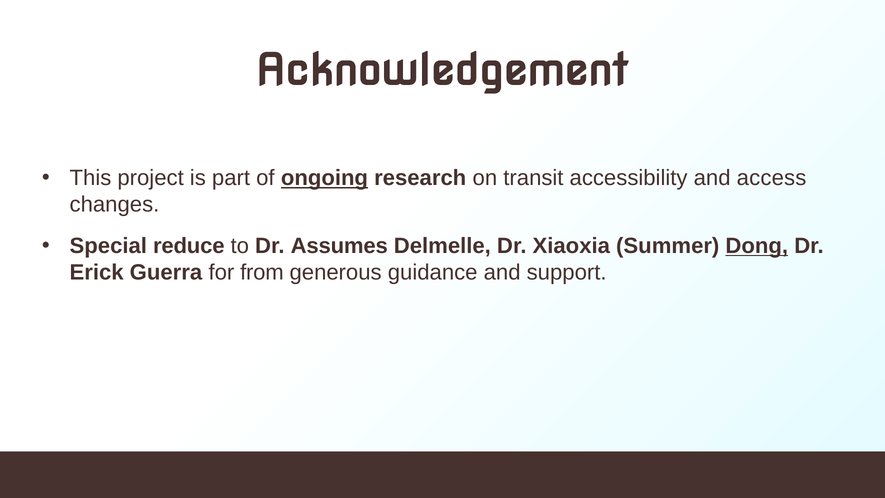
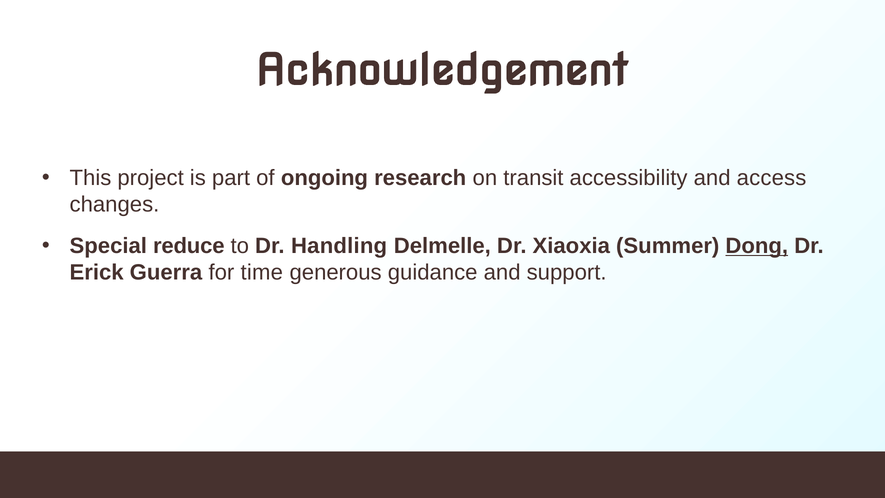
ongoing underline: present -> none
Assumes: Assumes -> Handling
from: from -> time
